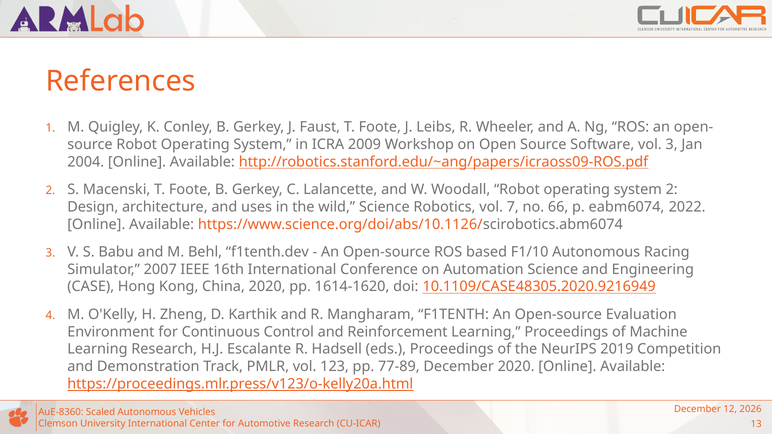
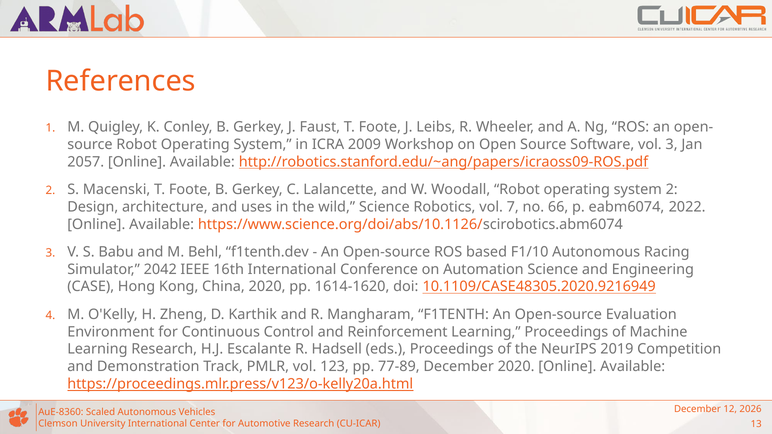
2004: 2004 -> 2057
2007: 2007 -> 2042
